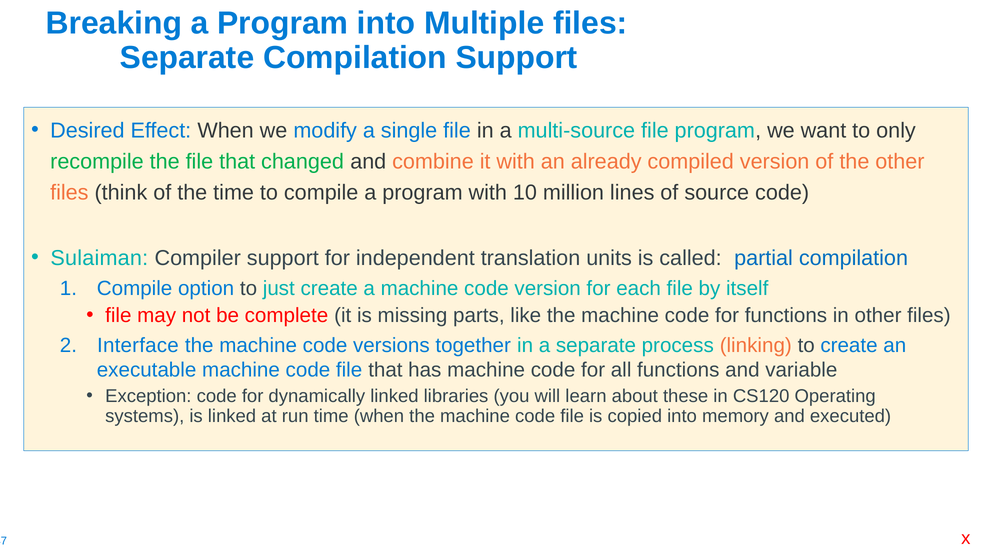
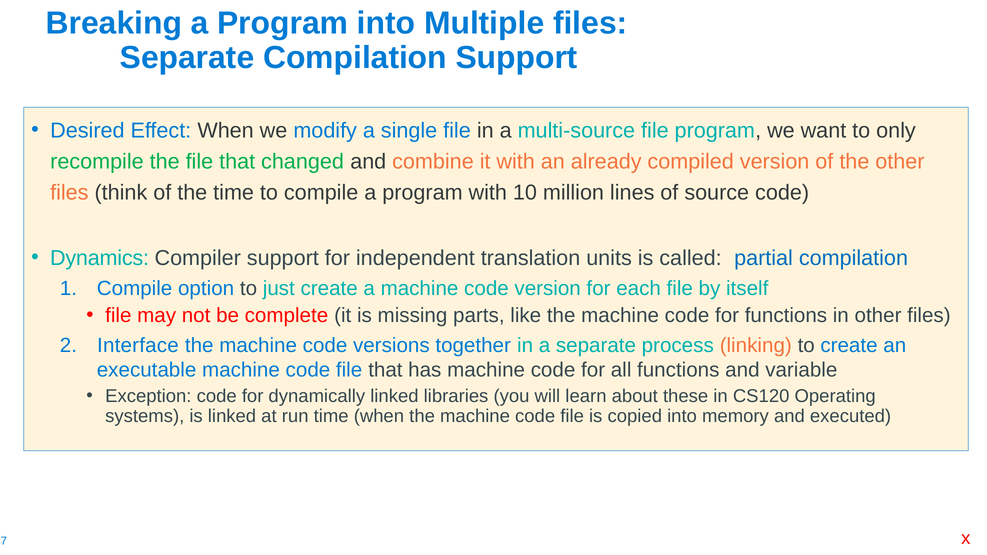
Sulaiman: Sulaiman -> Dynamics
